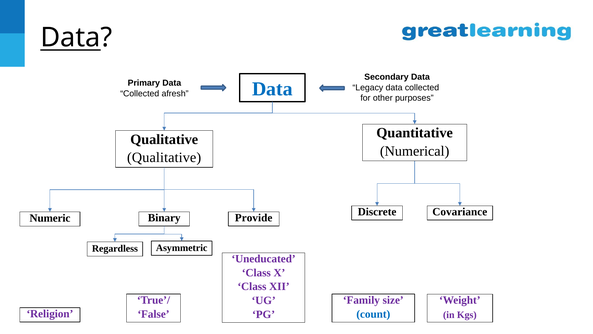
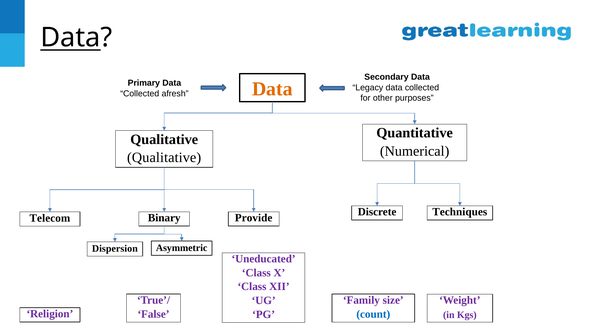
Data at (272, 89) colour: blue -> orange
Covariance: Covariance -> Techniques
Numeric: Numeric -> Telecom
Regardless: Regardless -> Dispersion
